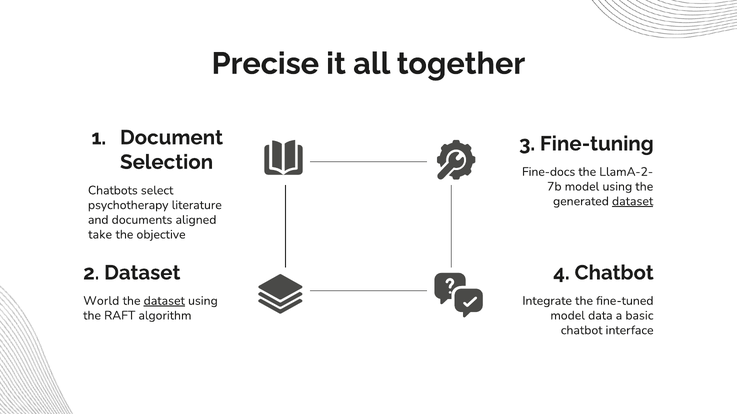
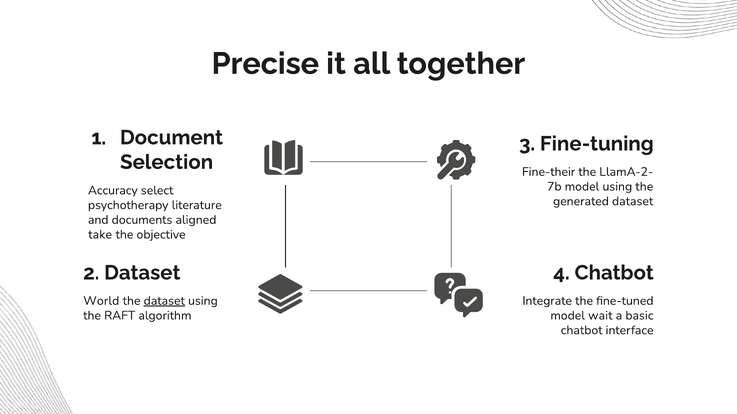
Fine-docs: Fine-docs -> Fine-their
Chatbots: Chatbots -> Accuracy
dataset at (633, 201) underline: present -> none
data: data -> wait
